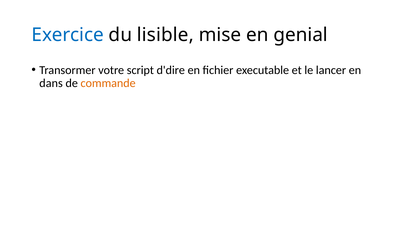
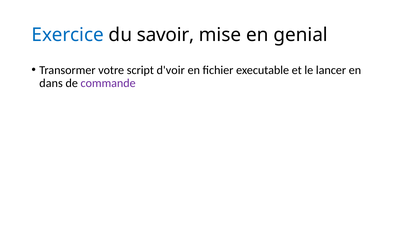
lisible: lisible -> savoir
d'dire: d'dire -> d'voir
commande colour: orange -> purple
